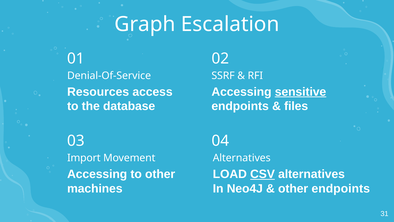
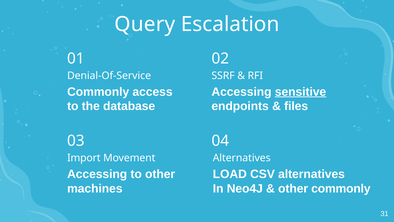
Graph: Graph -> Query
Resources at (98, 92): Resources -> Commonly
CSV underline: present -> none
other endpoints: endpoints -> commonly
